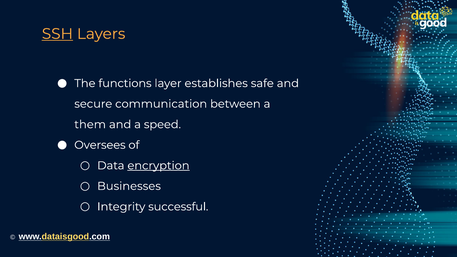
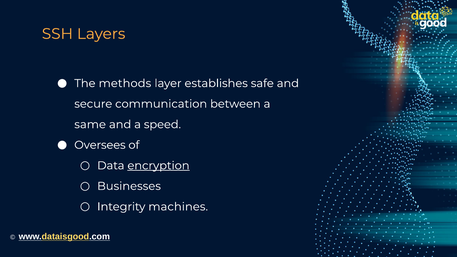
SSH underline: present -> none
functions: functions -> methods
them: them -> same
successful: successful -> machines
